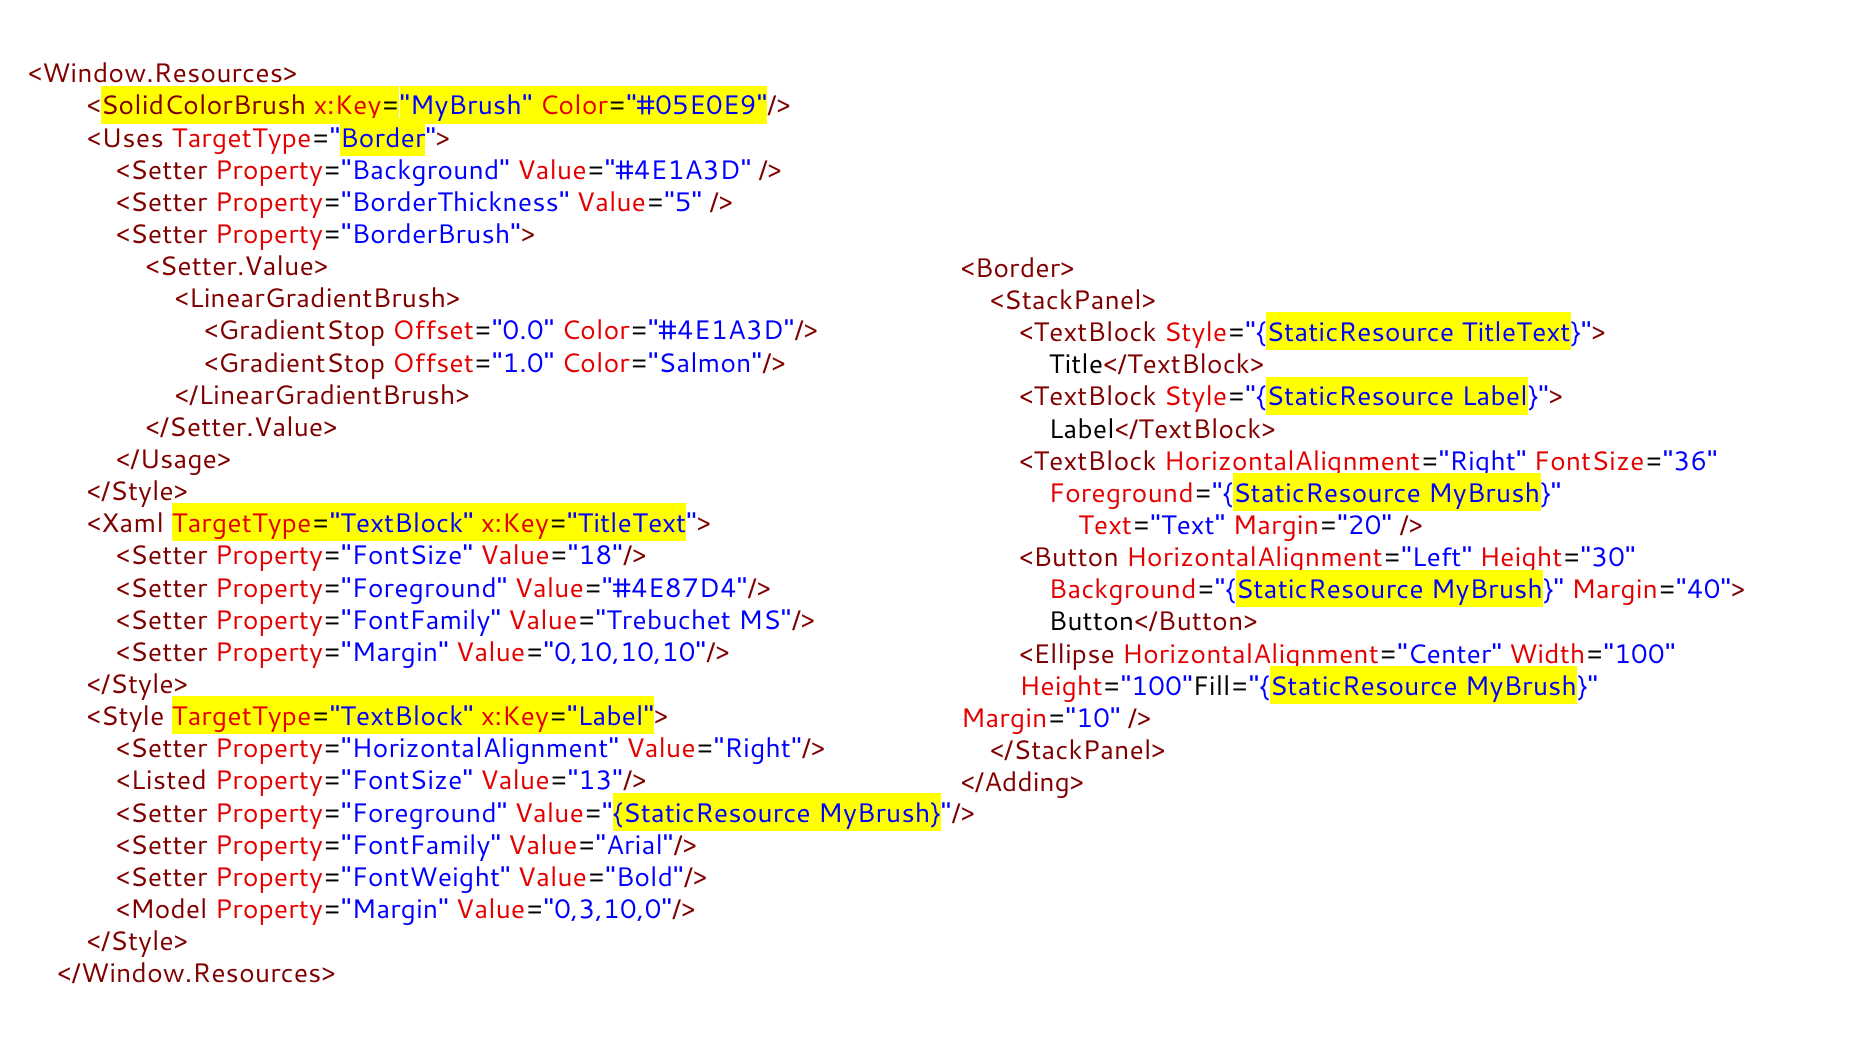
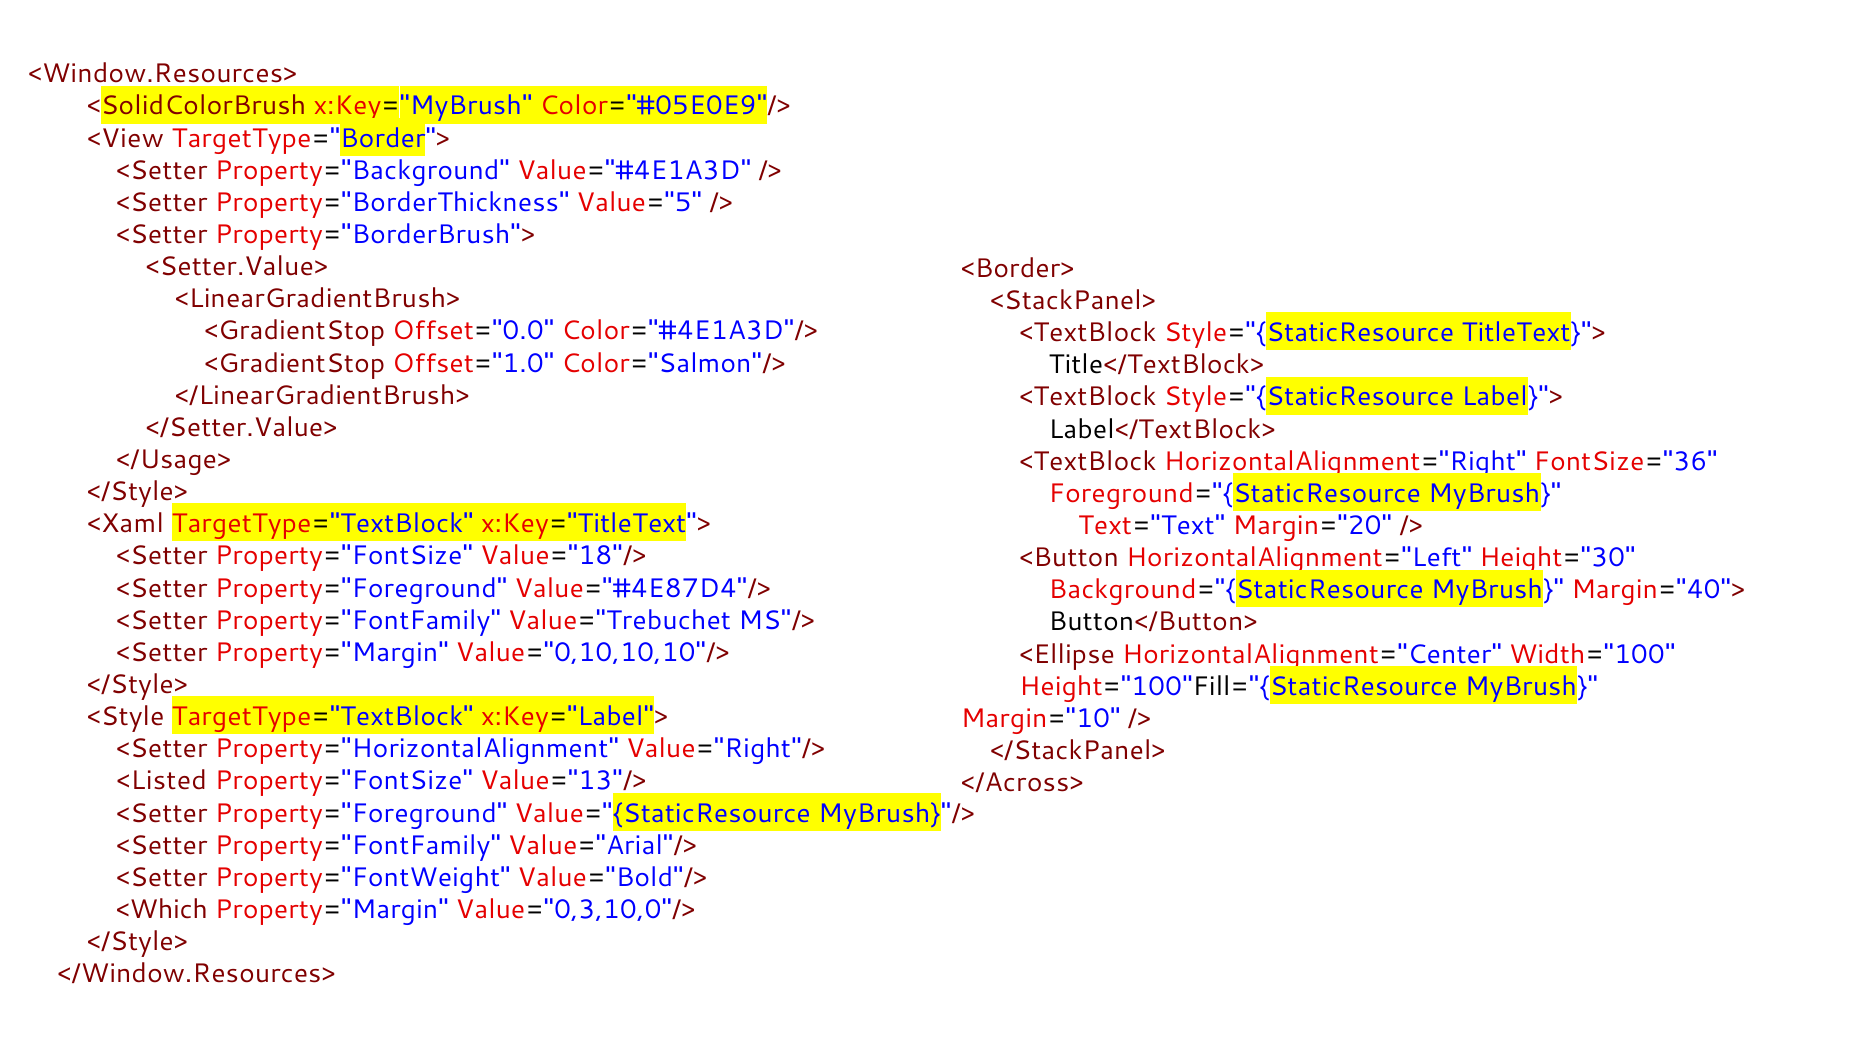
<Uses: <Uses -> <View
</Adding>: </Adding> -> </Across>
<Model: <Model -> <Which
